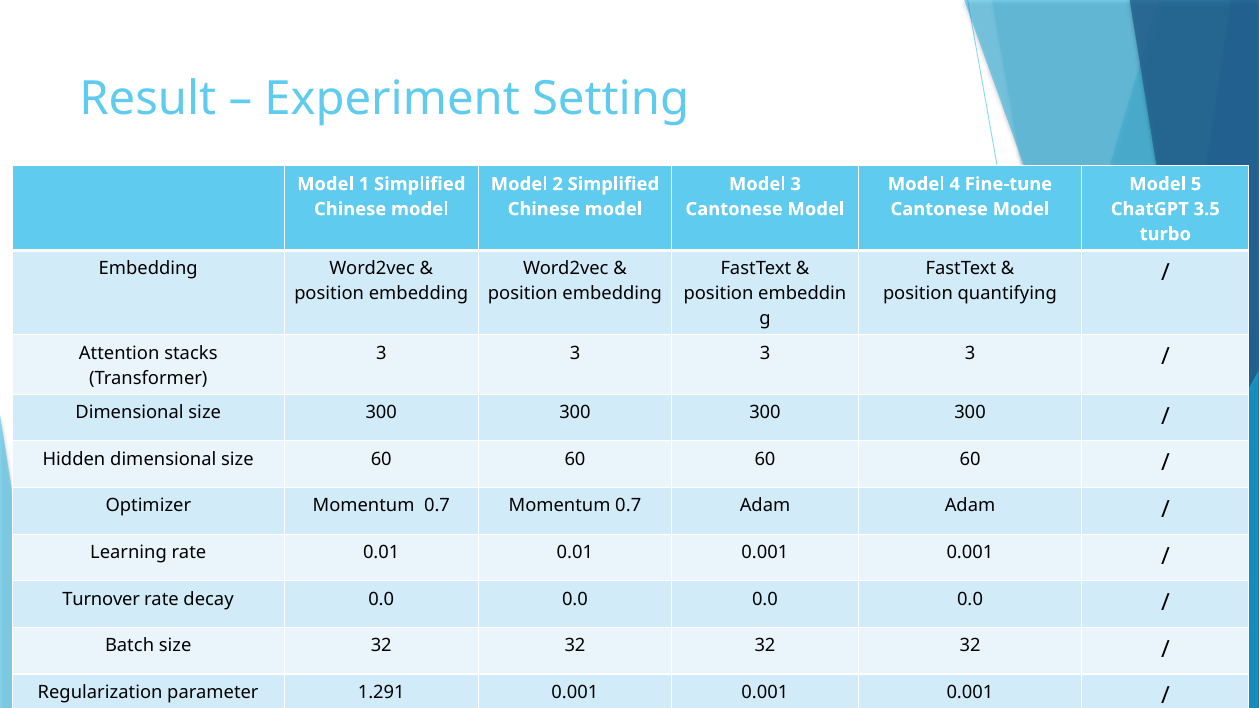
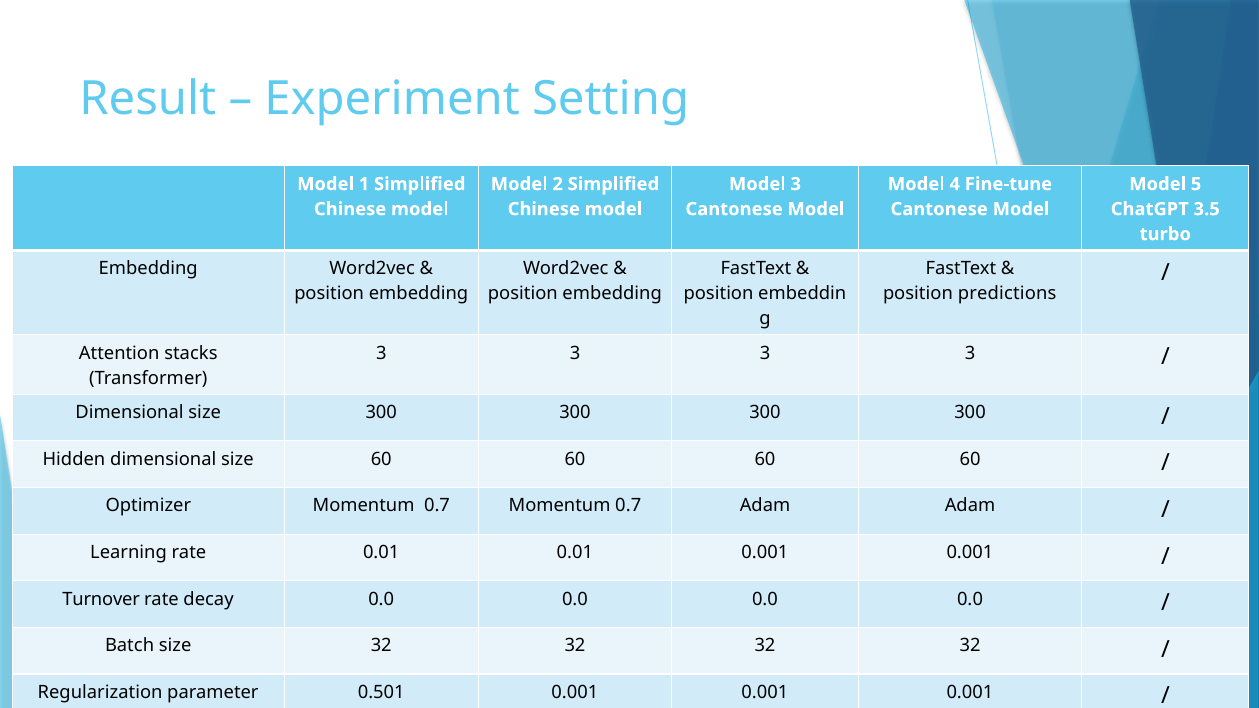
quantifying: quantifying -> predictions
1.291: 1.291 -> 0.501
